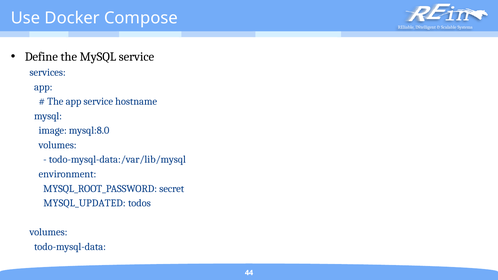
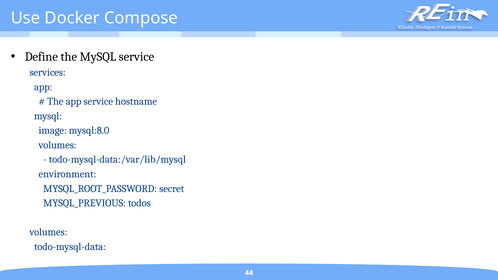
MYSQL_UPDATED: MYSQL_UPDATED -> MYSQL_PREVIOUS
